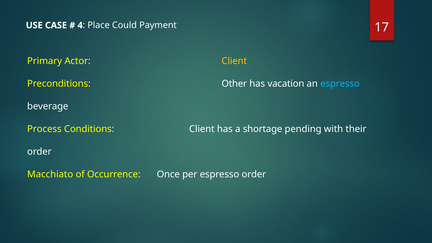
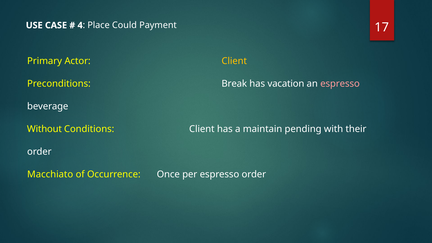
Other: Other -> Break
espresso at (340, 84) colour: light blue -> pink
Process: Process -> Without
shortage: shortage -> maintain
